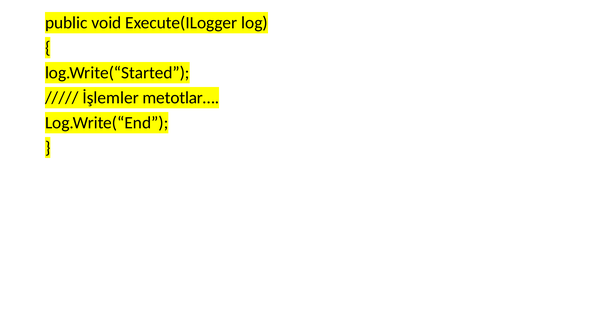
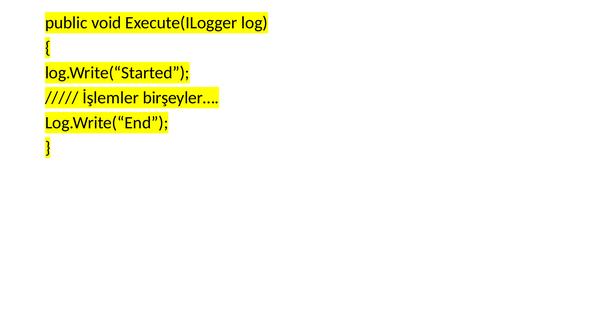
metotlar…: metotlar… -> birşeyler…
